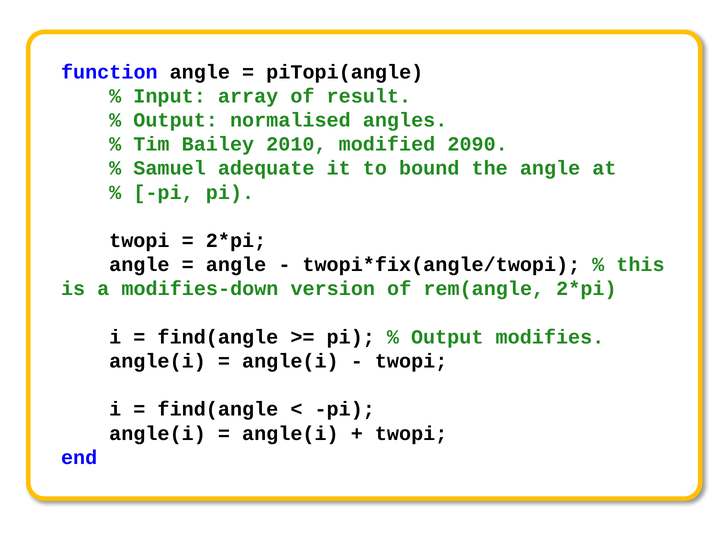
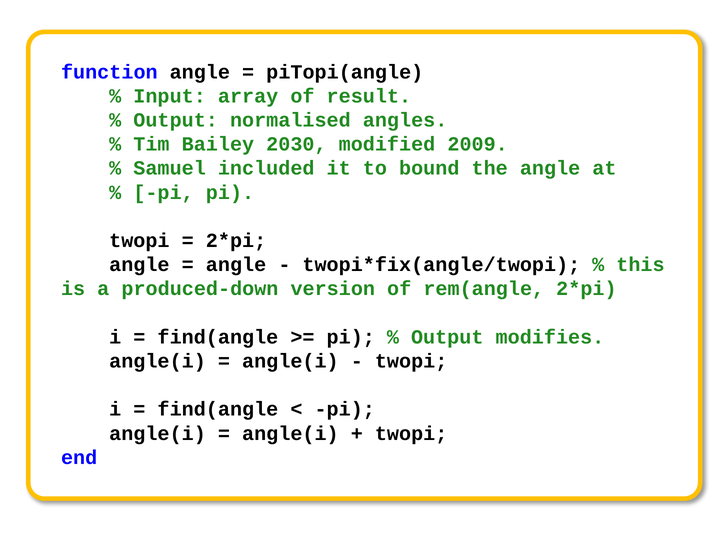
2010: 2010 -> 2030
2090: 2090 -> 2009
adequate: adequate -> included
modifies-down: modifies-down -> produced-down
